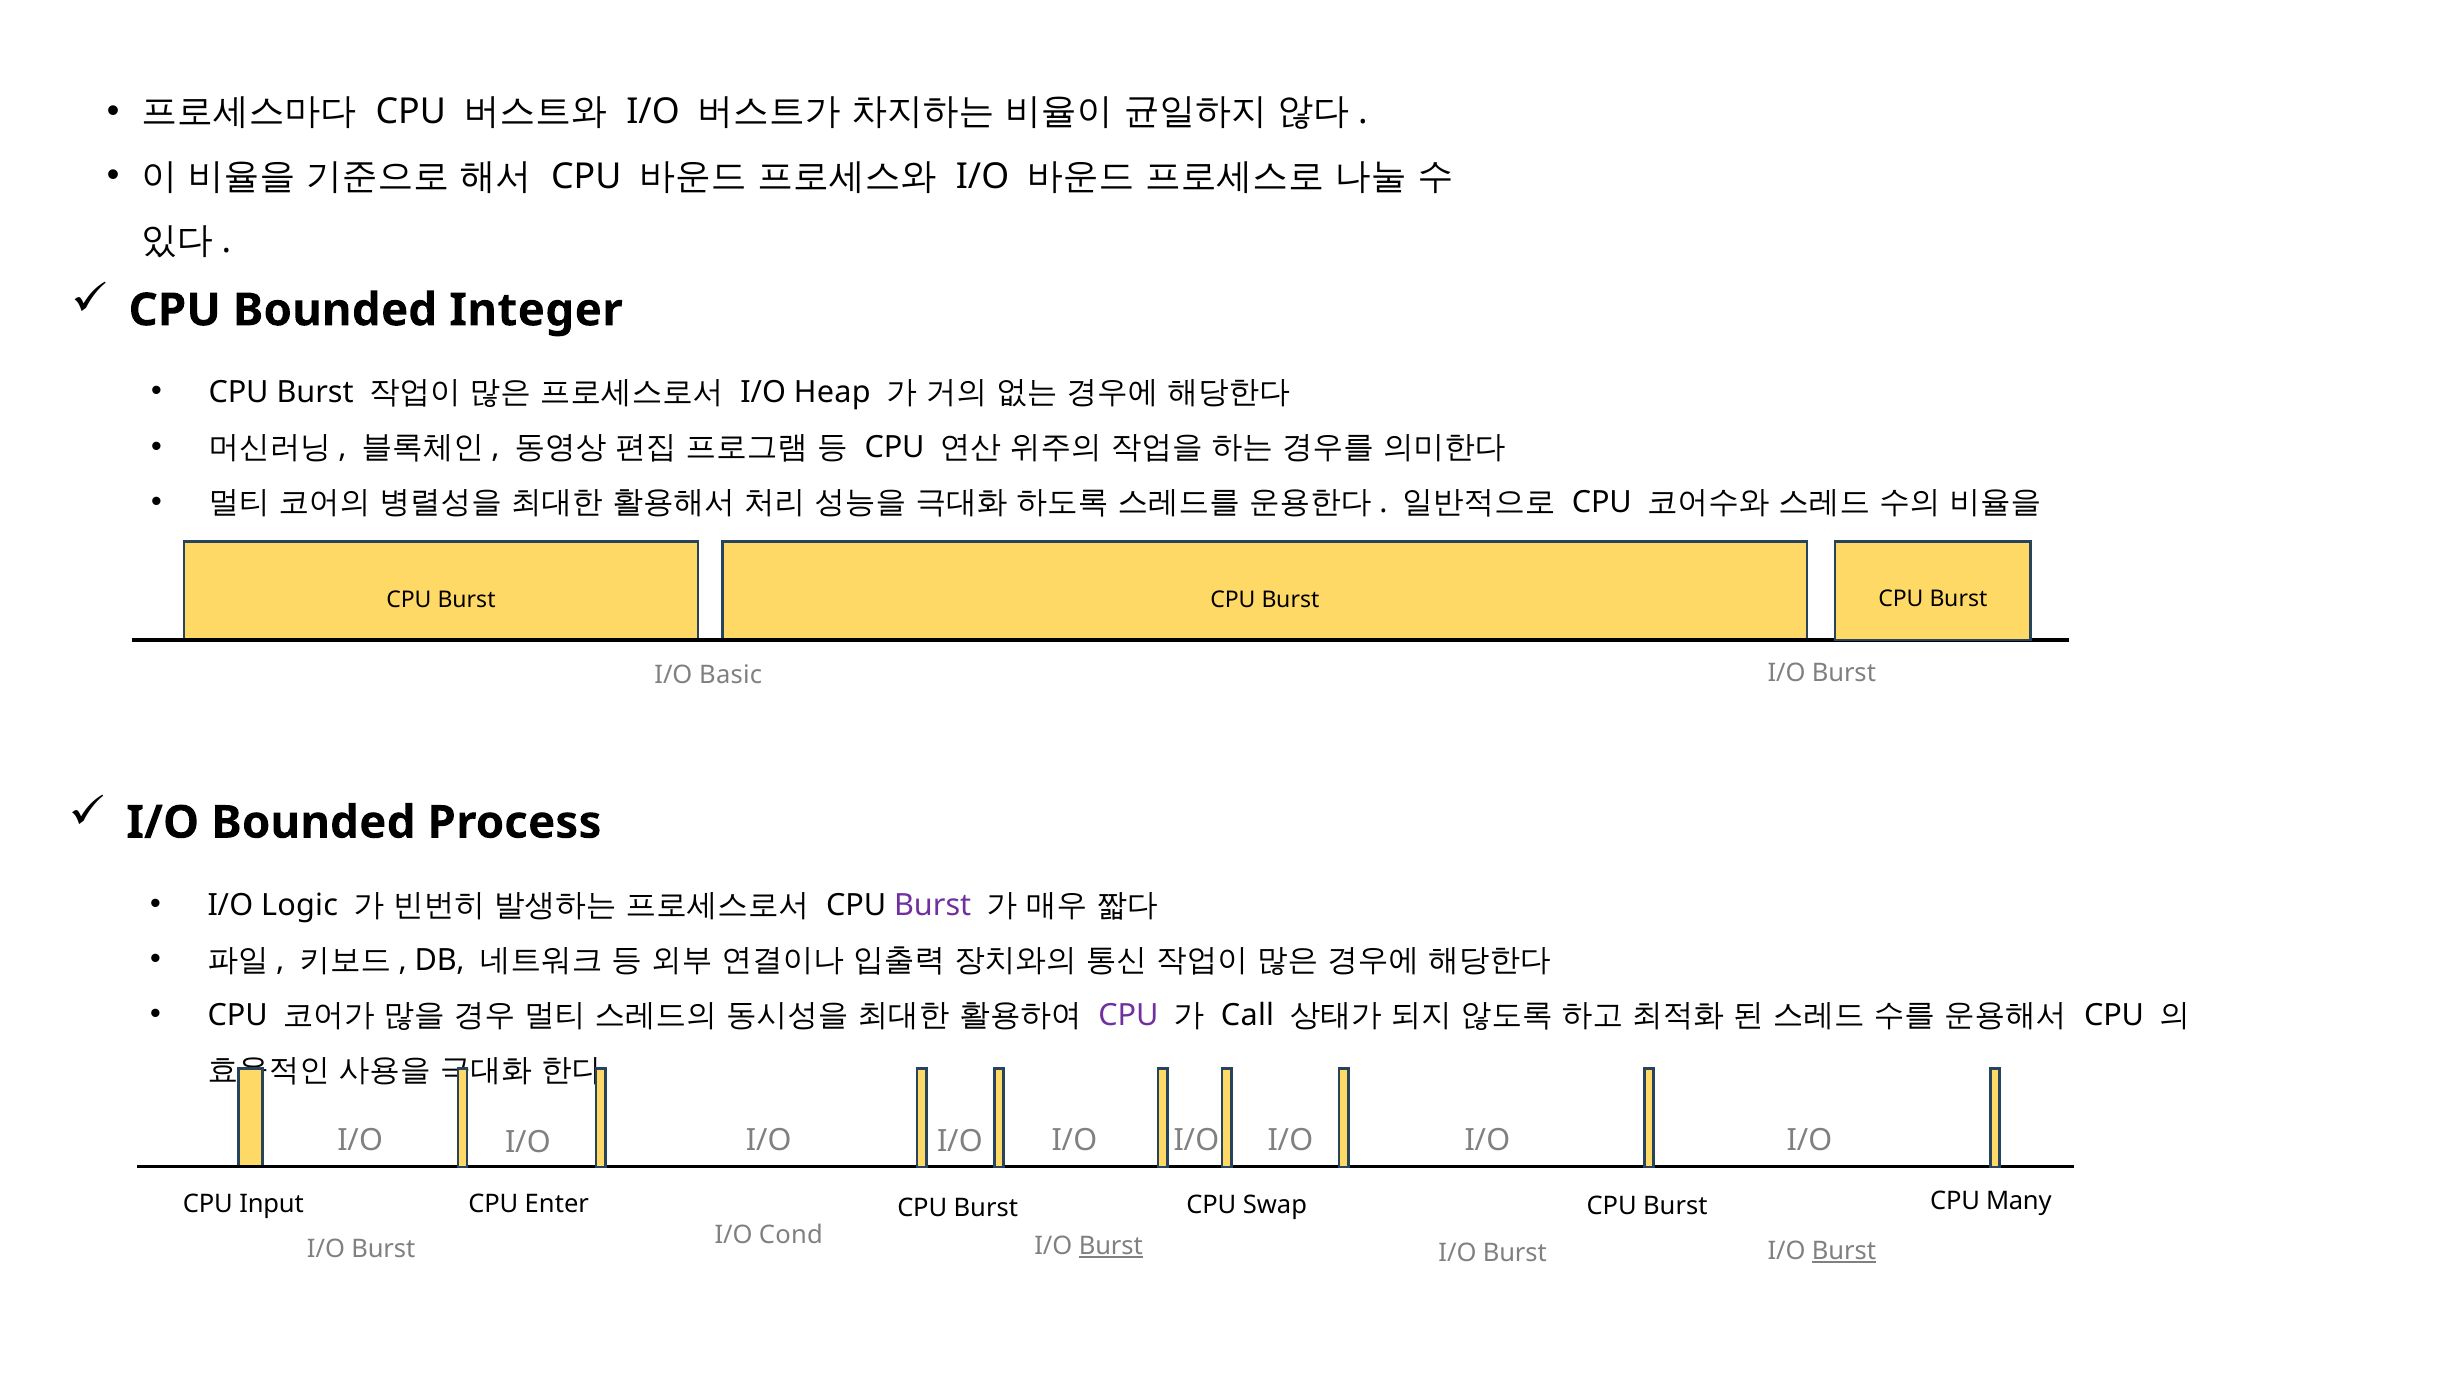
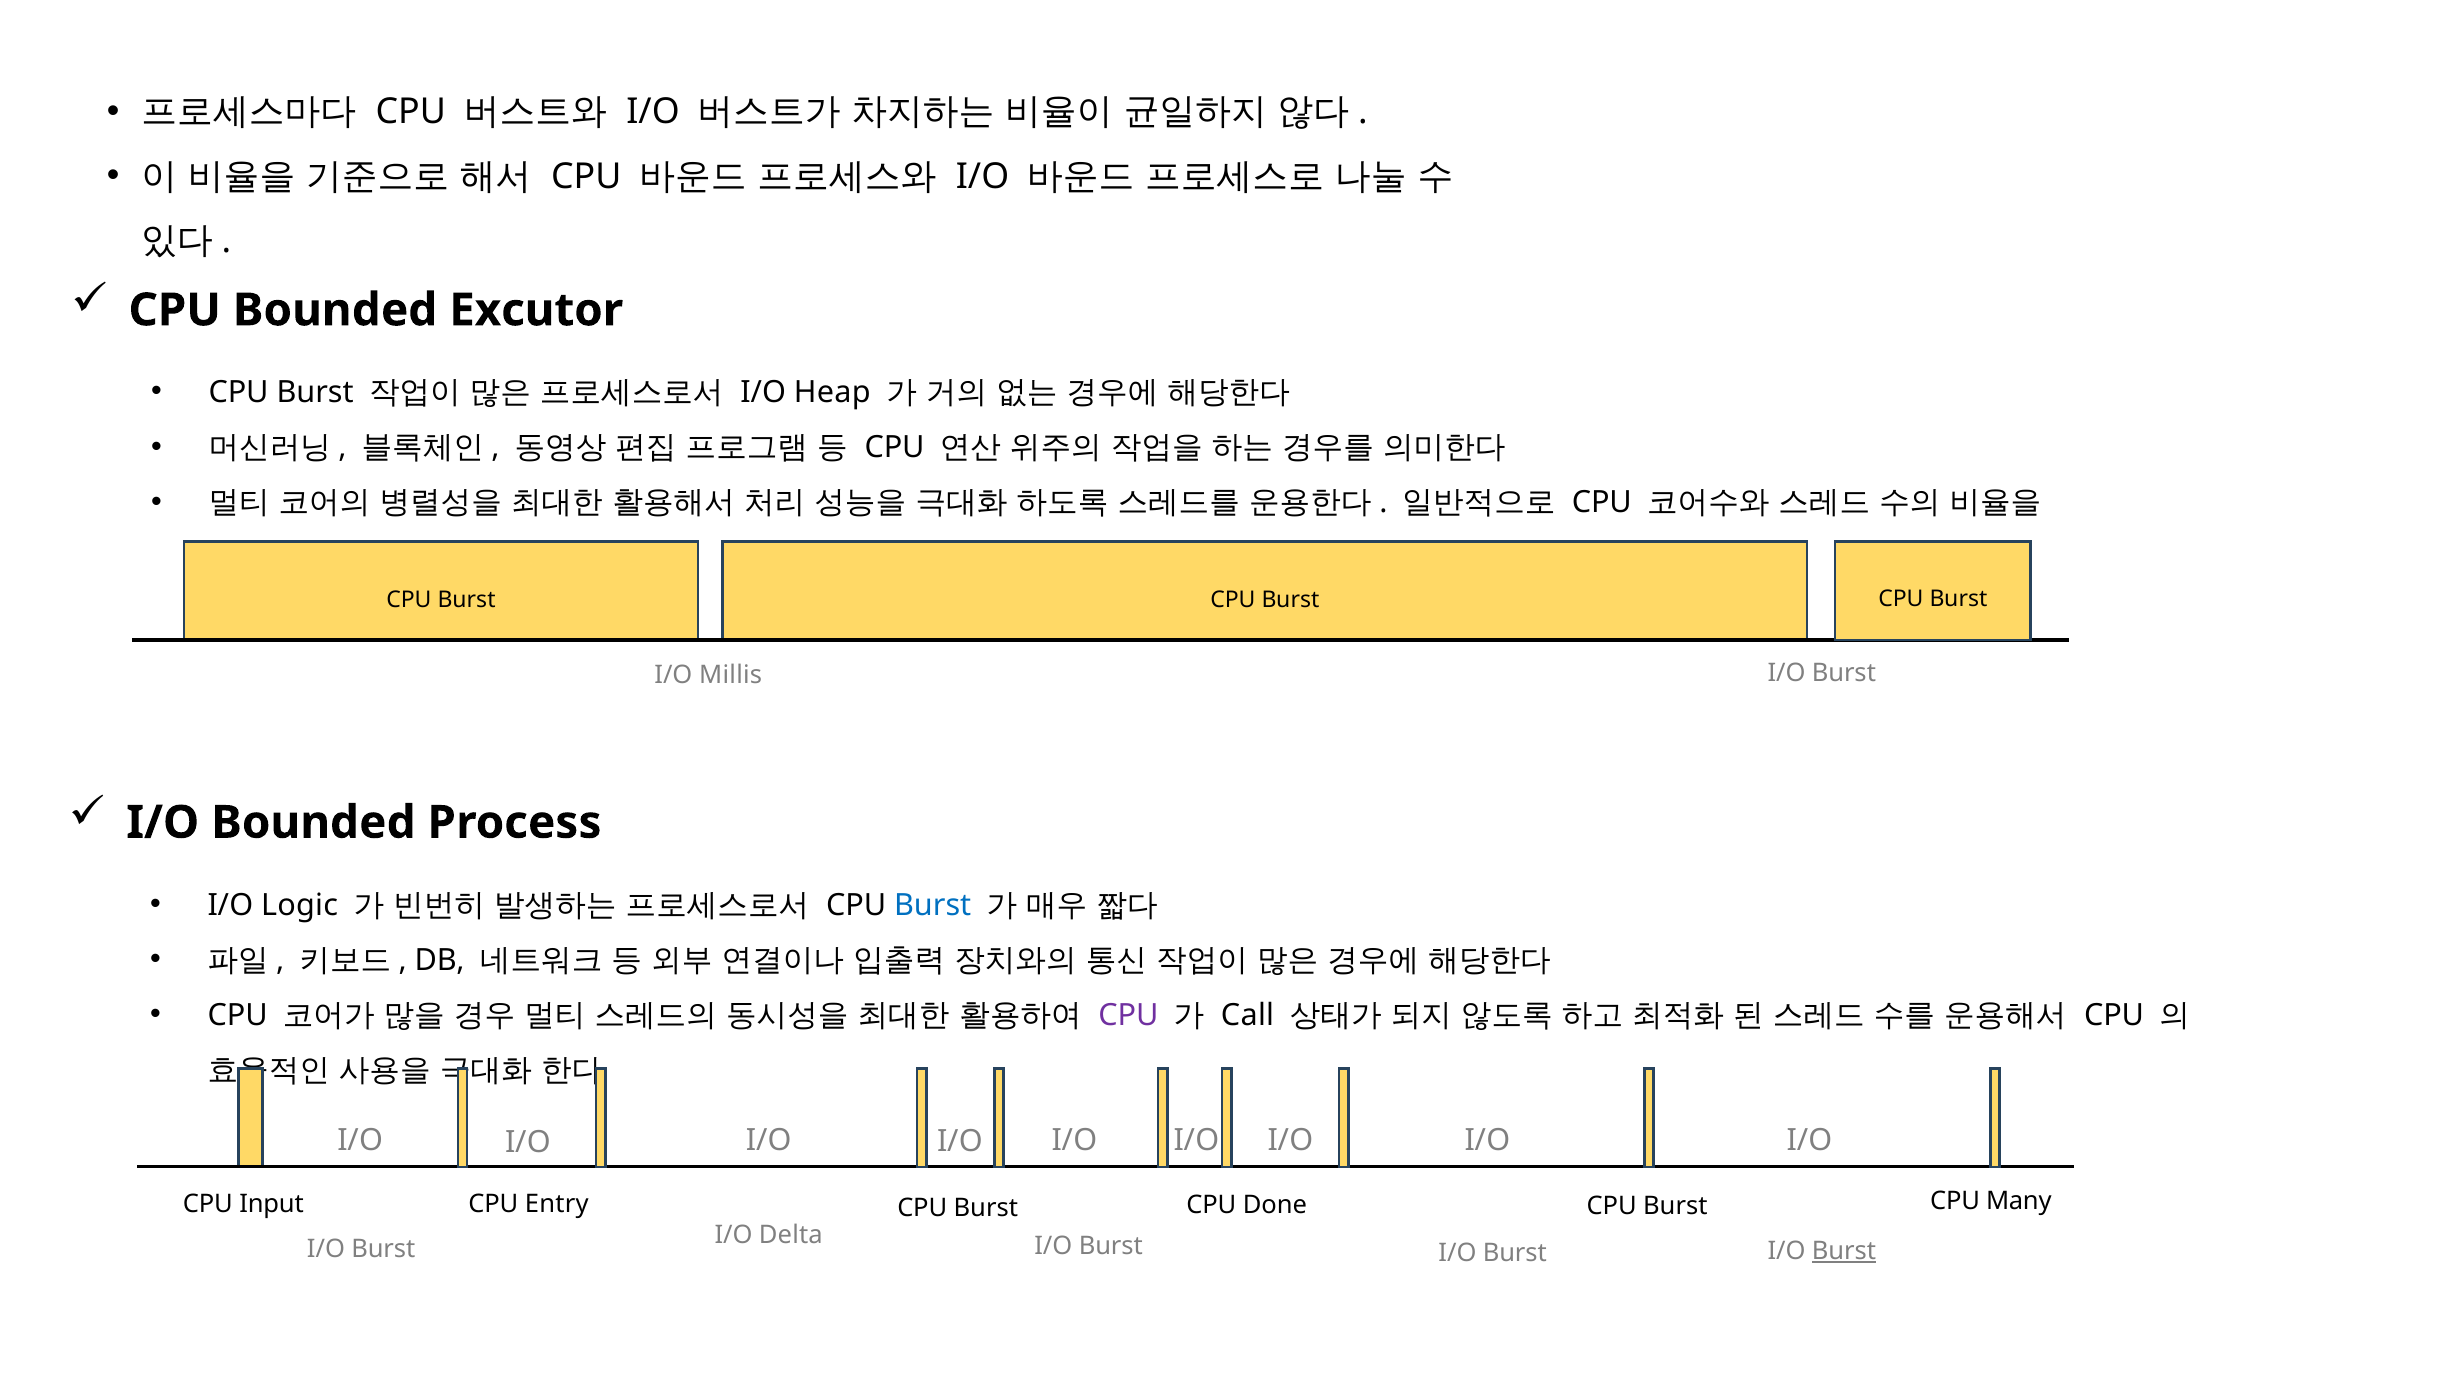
Integer: Integer -> Excutor
Basic: Basic -> Millis
Burst at (933, 905) colour: purple -> blue
Enter: Enter -> Entry
Swap: Swap -> Done
Cond: Cond -> Delta
Burst at (1111, 1246) underline: present -> none
